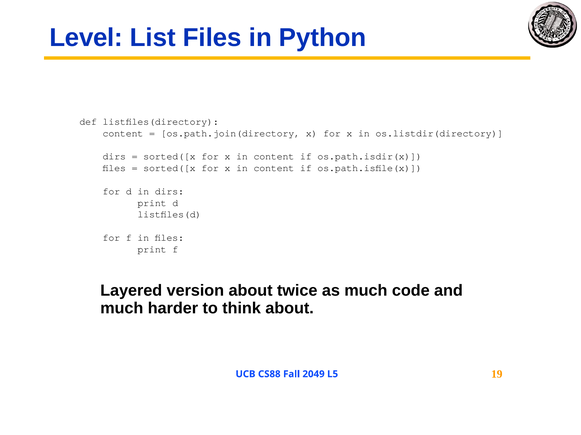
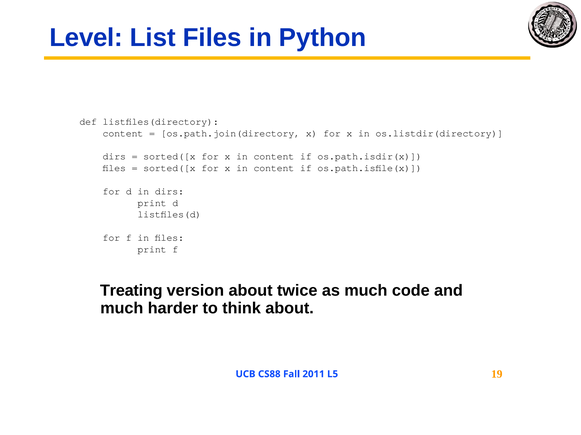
Layered: Layered -> Treating
2049: 2049 -> 2011
